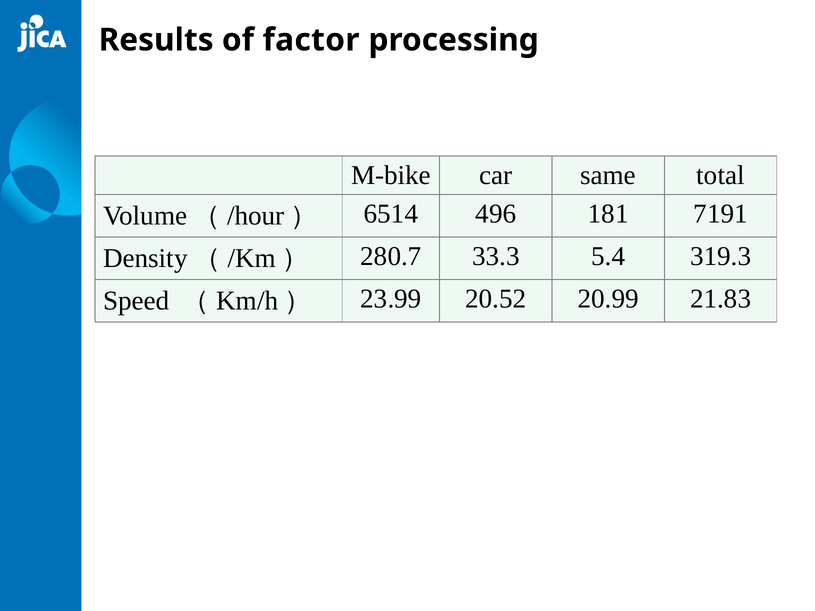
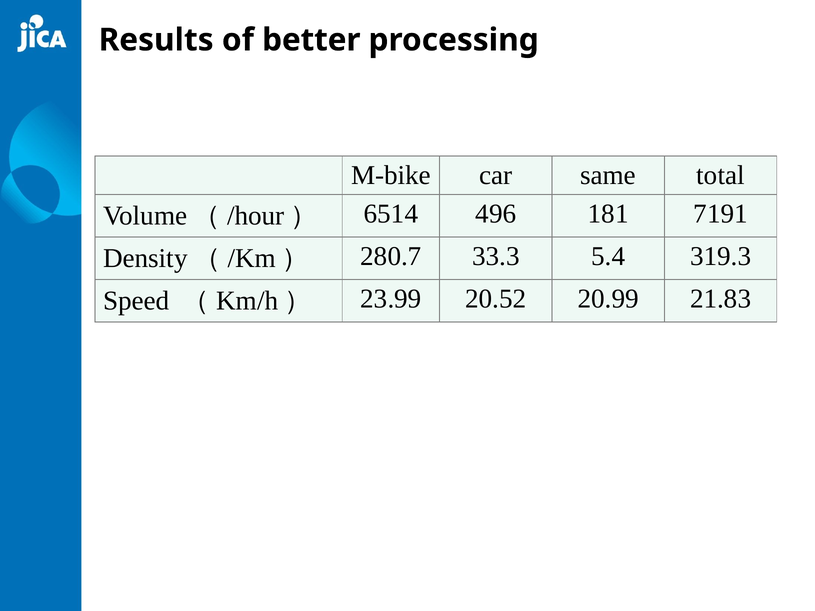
factor: factor -> better
